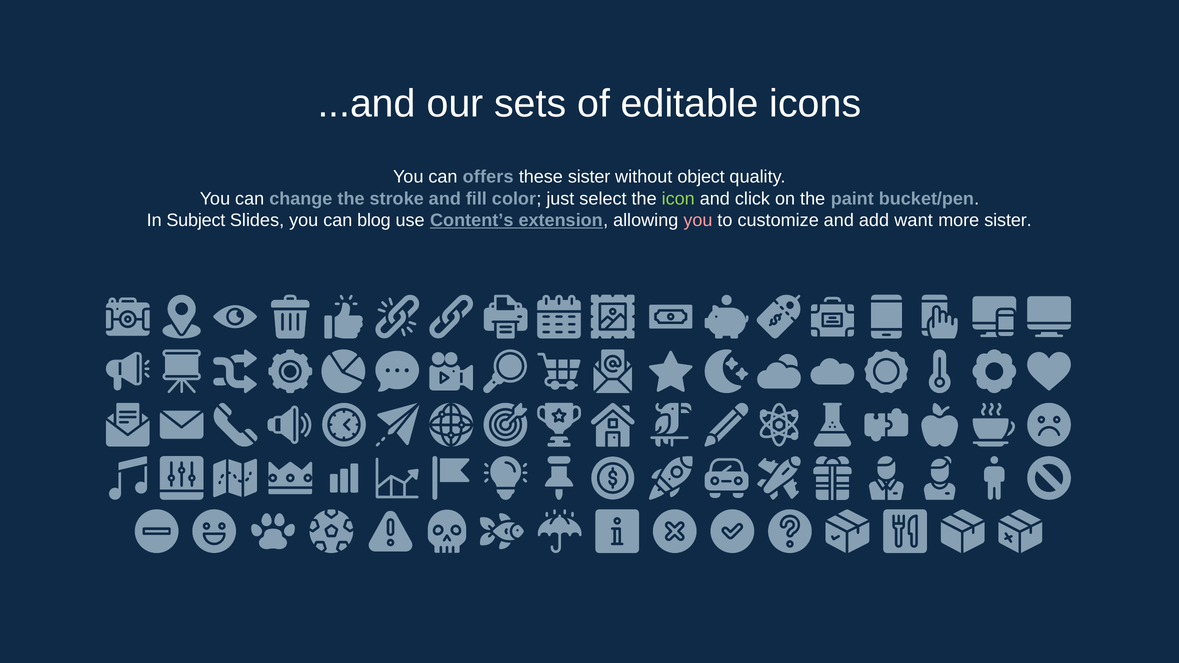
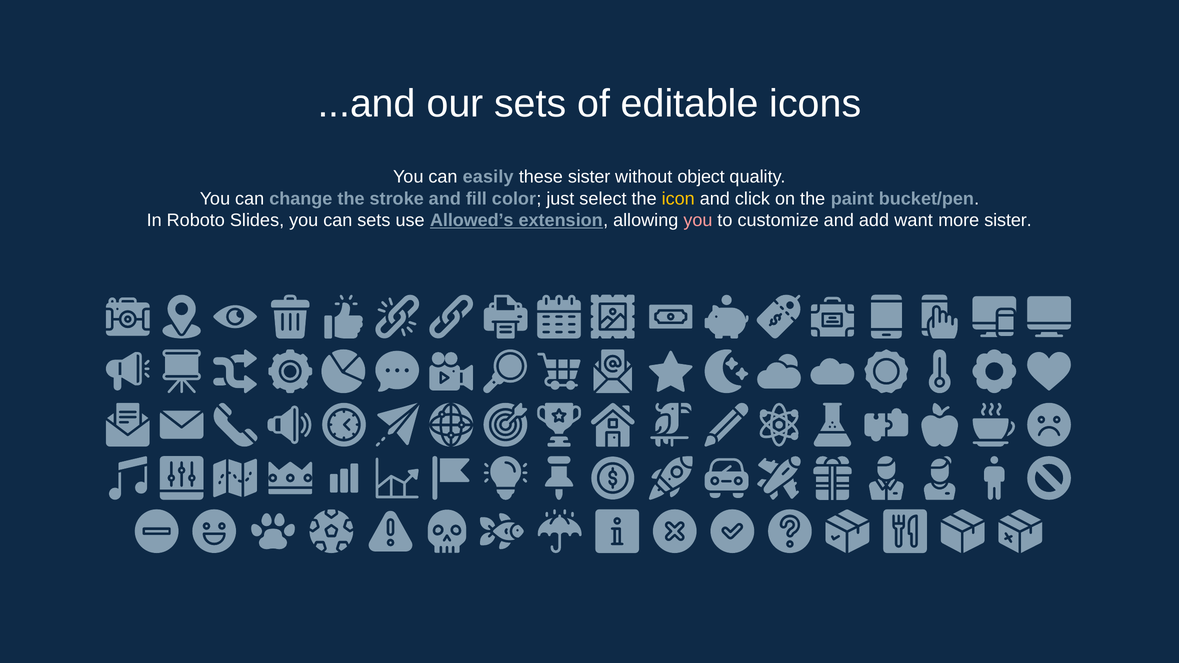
offers: offers -> easily
icon colour: light green -> yellow
Subject: Subject -> Roboto
can blog: blog -> sets
Content’s: Content’s -> Allowed’s
